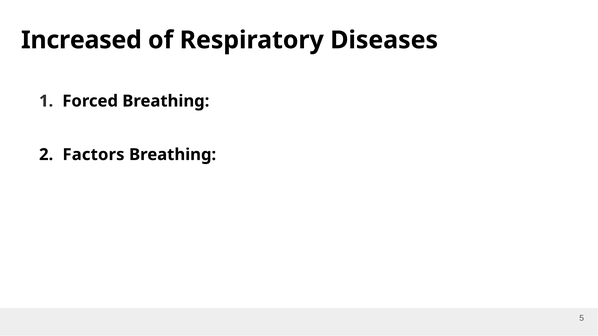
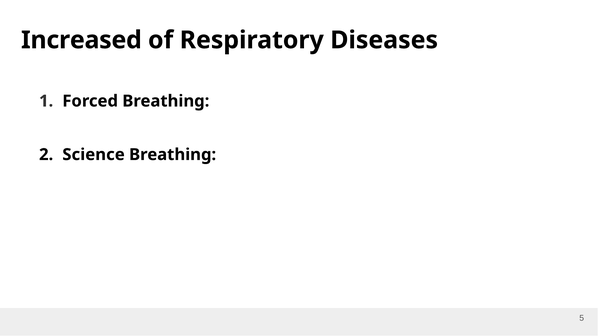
Factors: Factors -> Science
